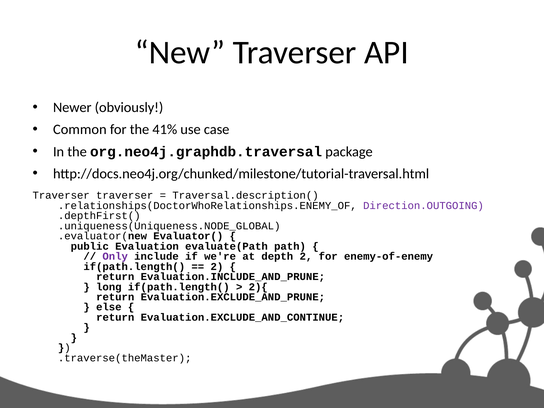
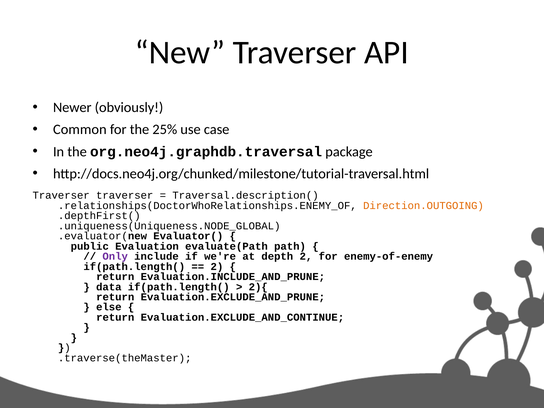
41%: 41% -> 25%
Direction.OUTGOING colour: purple -> orange
long: long -> data
